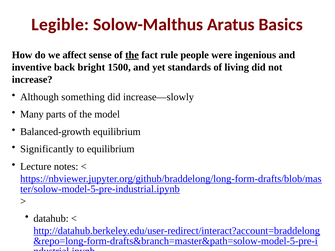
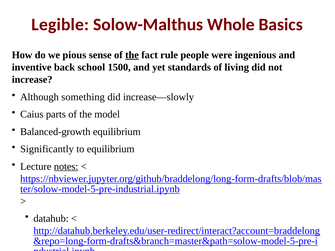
Aratus: Aratus -> Whole
affect: affect -> pious
bright: bright -> school
Many: Many -> Caius
notes underline: none -> present
